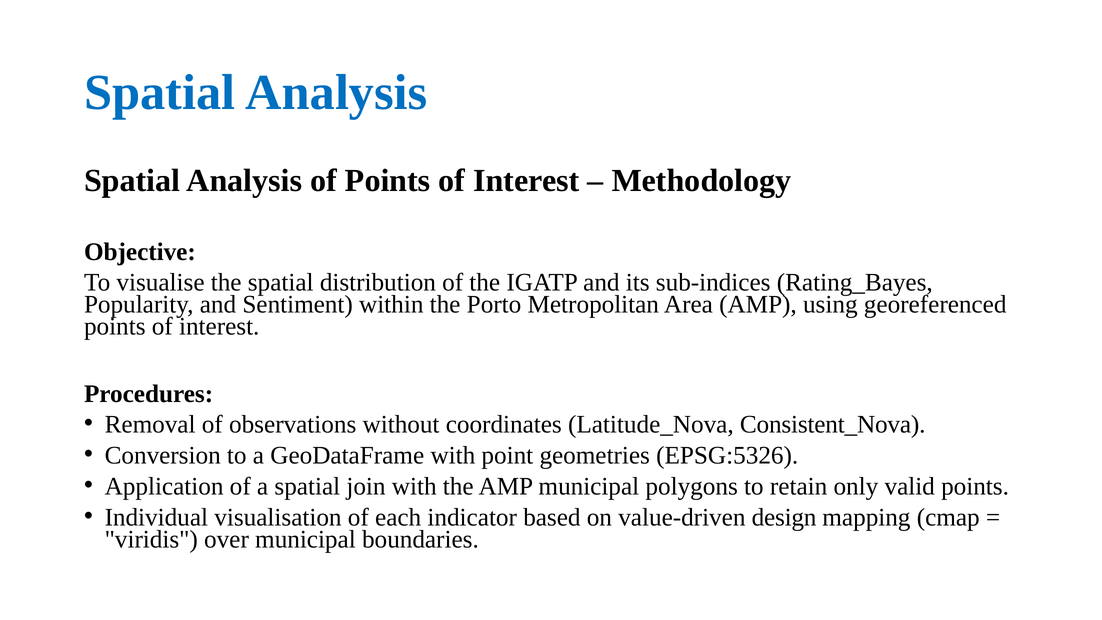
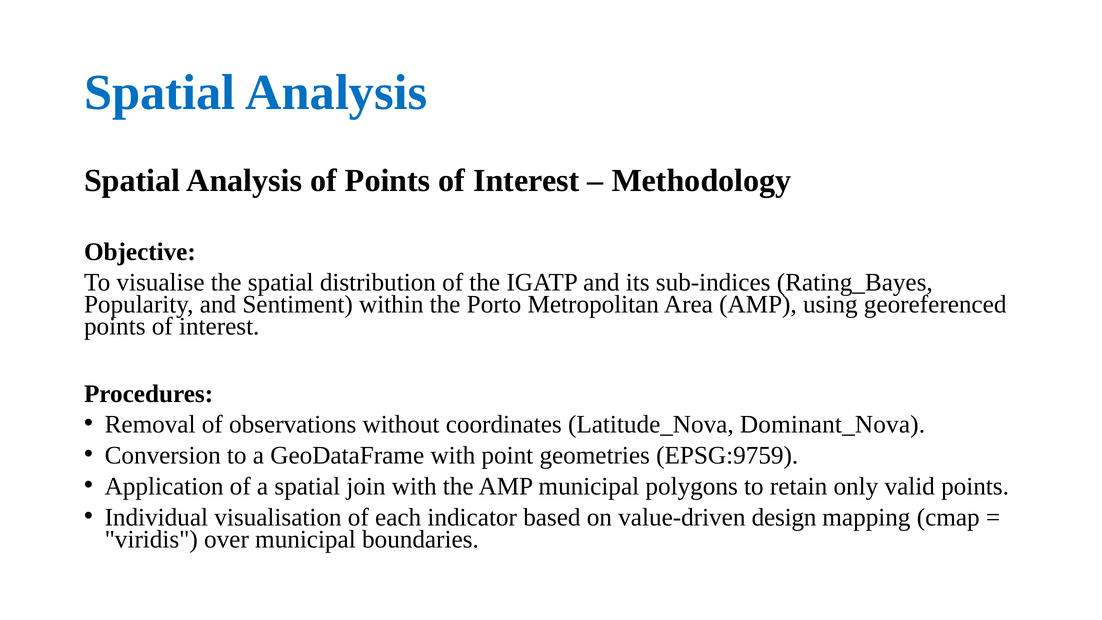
Consistent_Nova: Consistent_Nova -> Dominant_Nova
EPSG:5326: EPSG:5326 -> EPSG:9759
